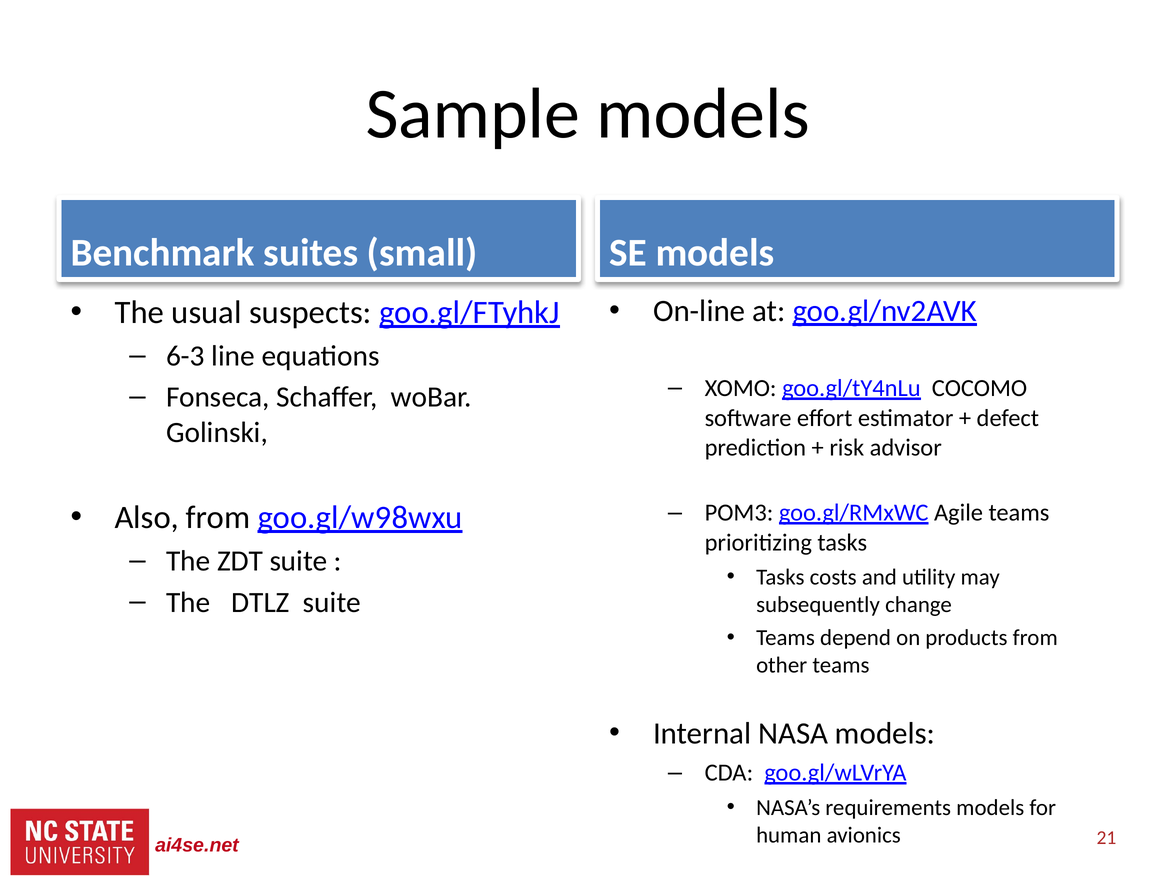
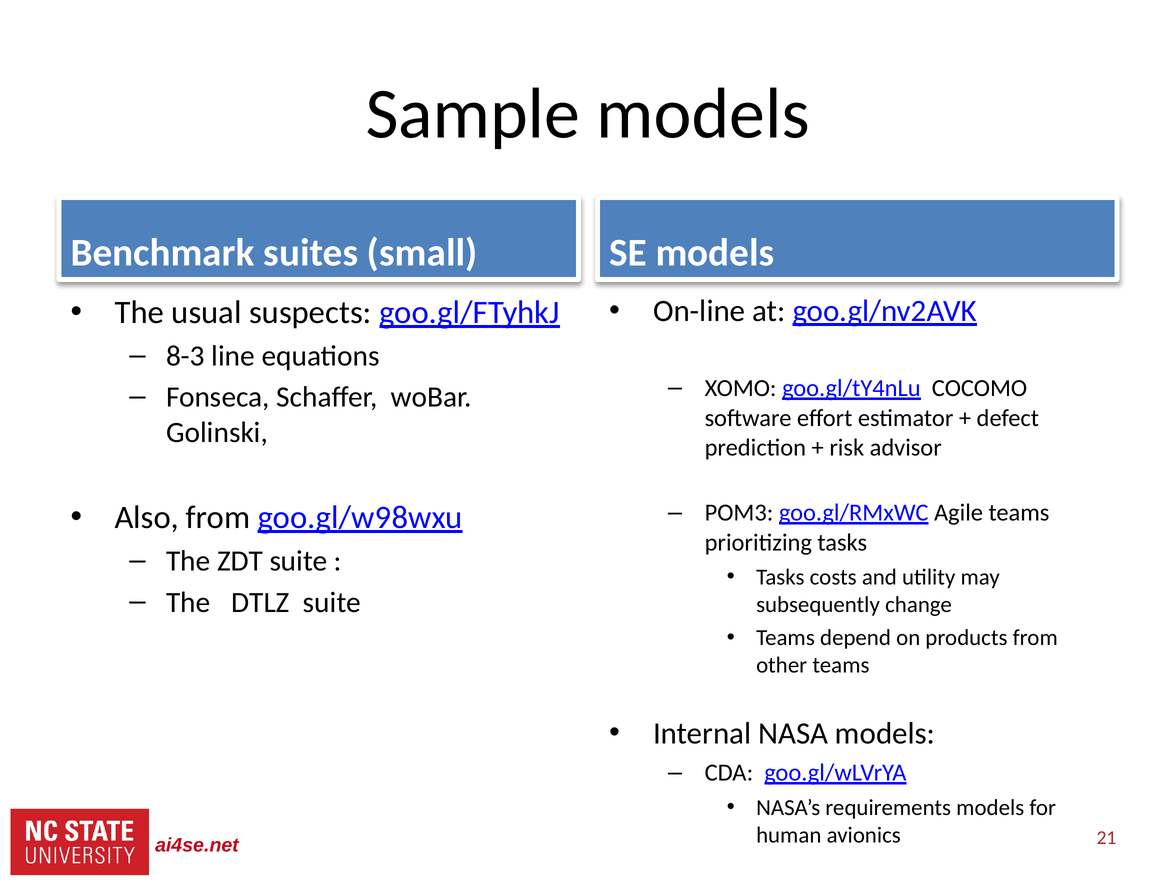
6-3: 6-3 -> 8-3
